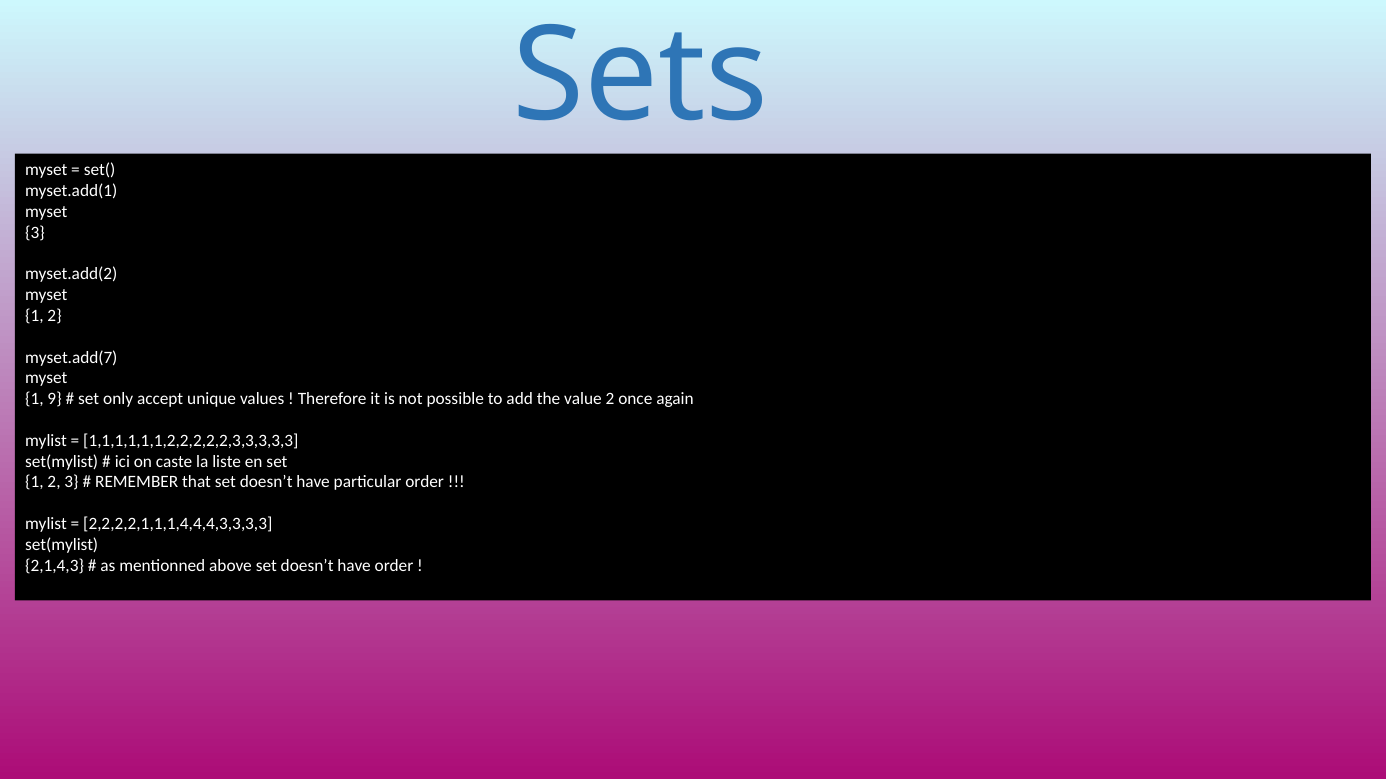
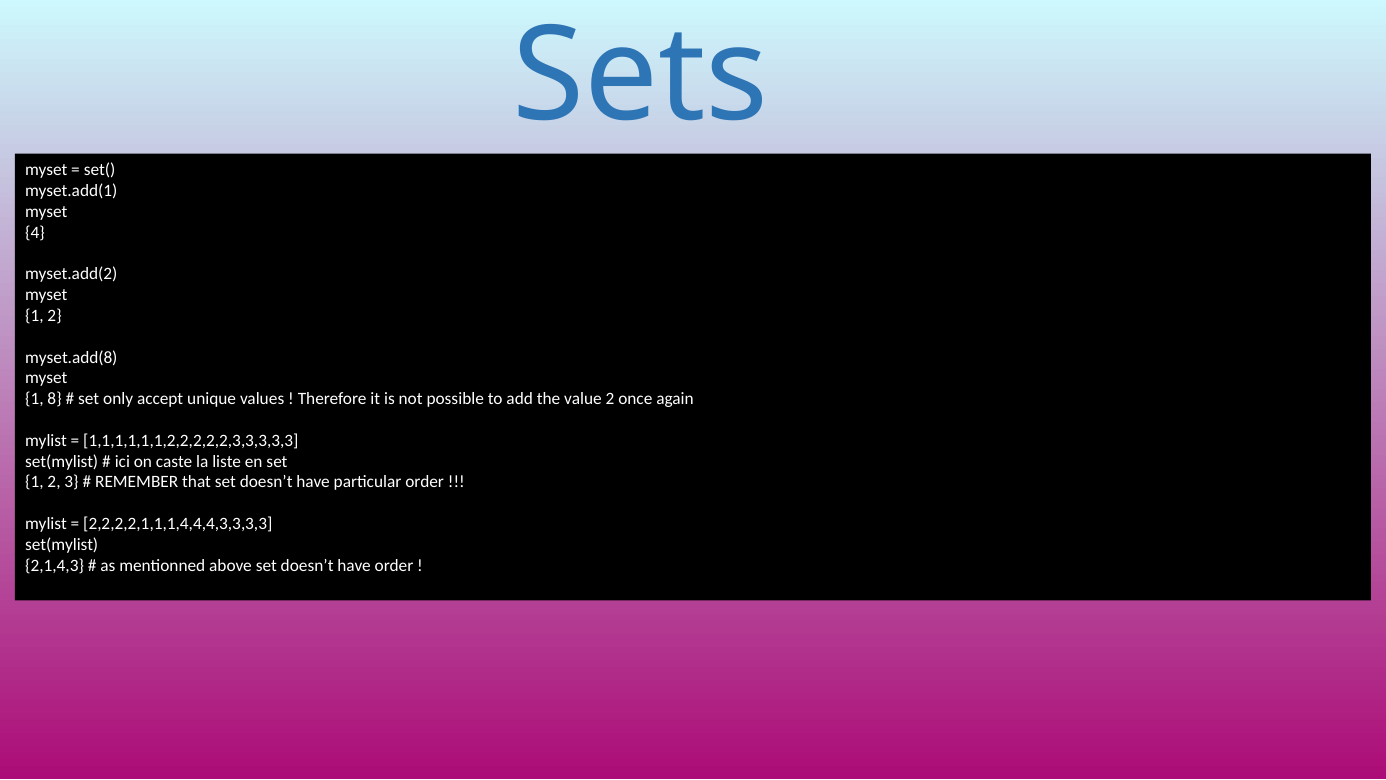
3 at (35, 233): 3 -> 4
myset.add(7: myset.add(7 -> myset.add(8
9: 9 -> 8
